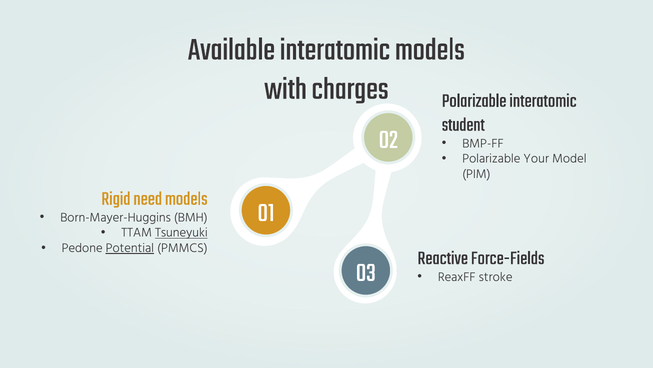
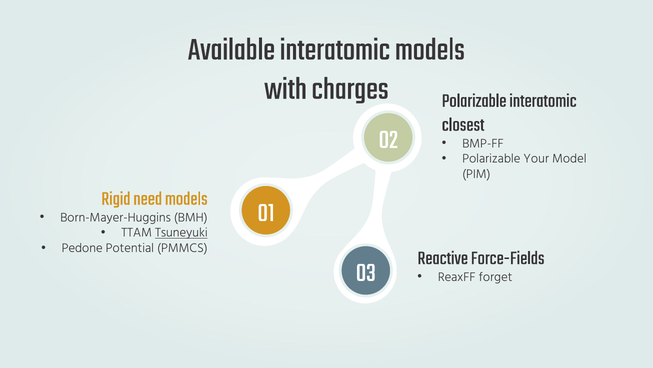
student: student -> closest
Potential underline: present -> none
stroke: stroke -> forget
